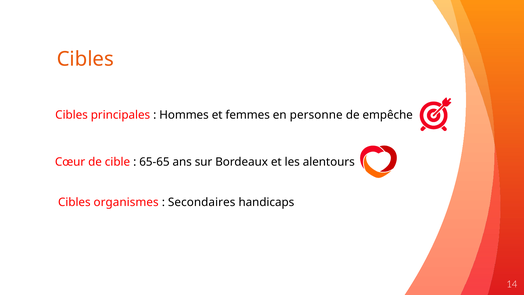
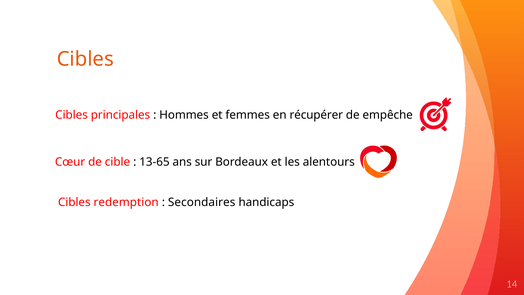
personne: personne -> récupérer
65-65: 65-65 -> 13-65
organismes: organismes -> redemption
